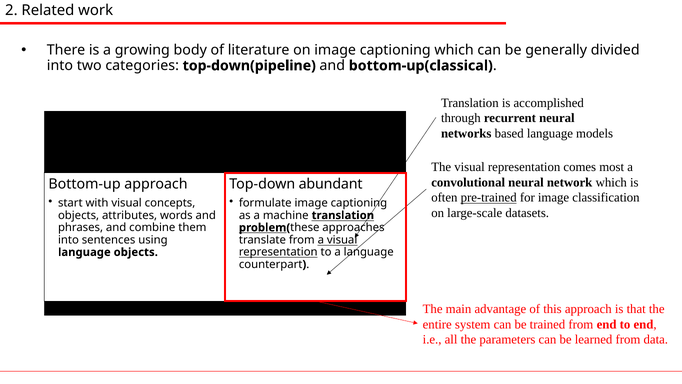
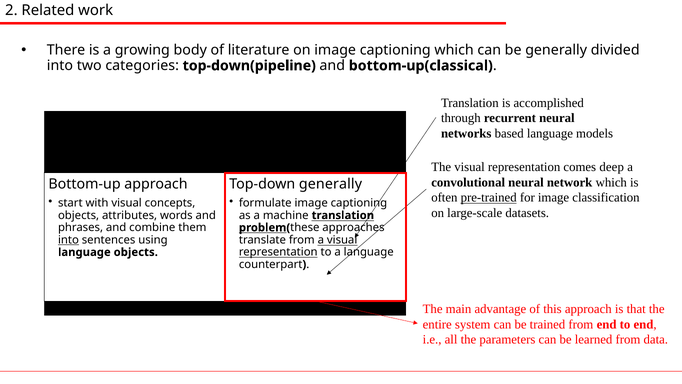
most: most -> deep
abundant at (331, 184): abundant -> generally
into at (68, 240) underline: none -> present
